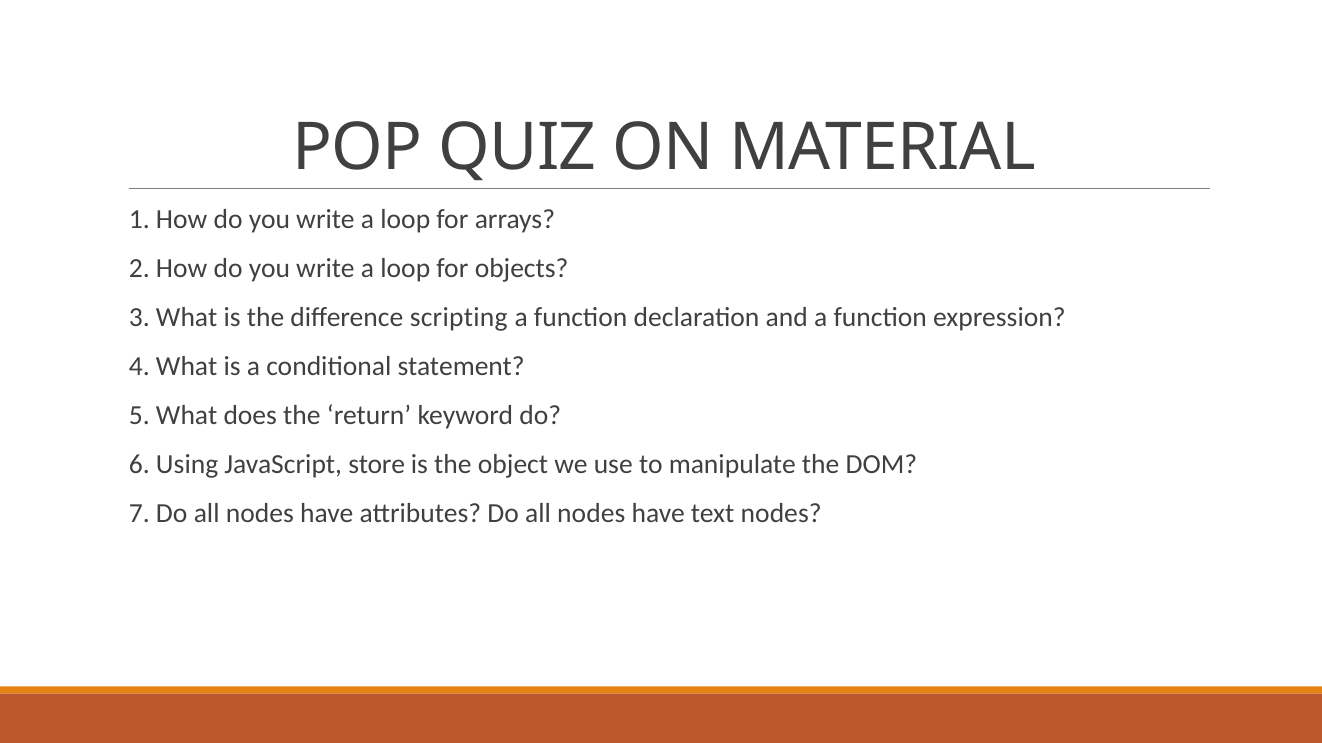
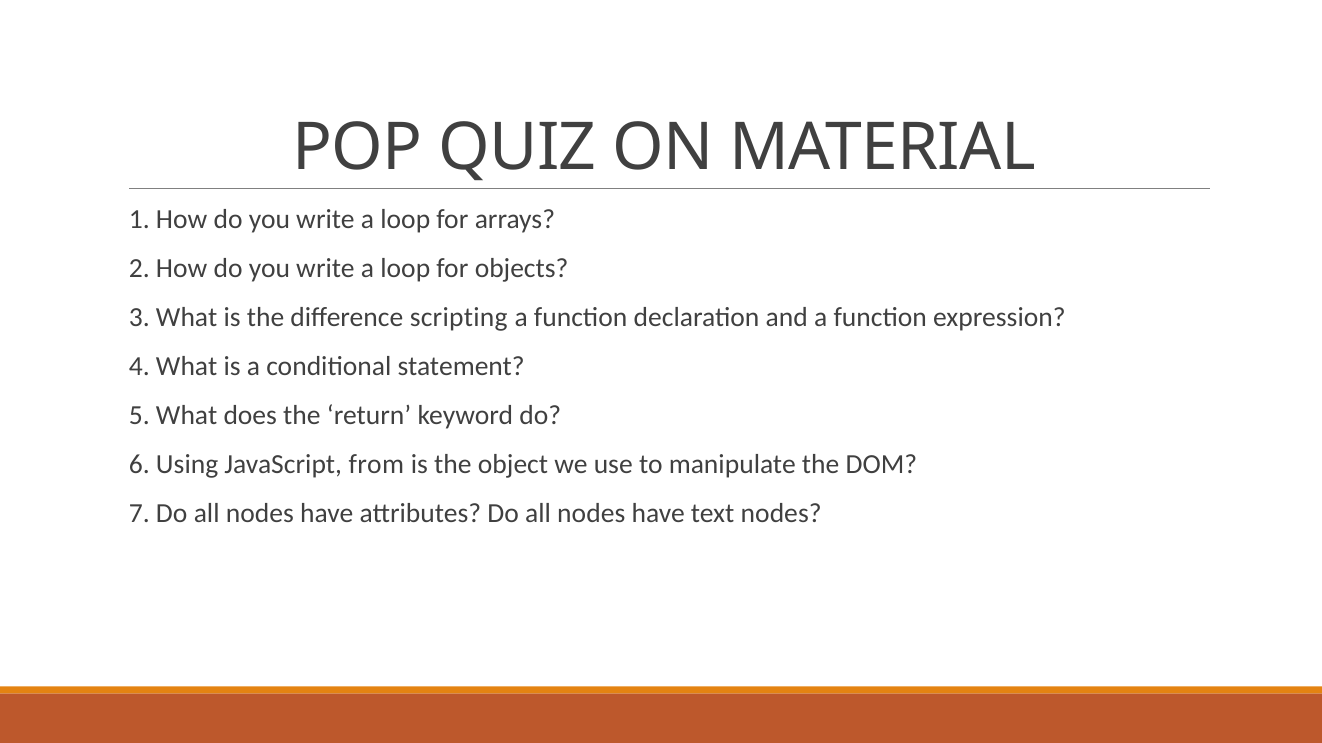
store: store -> from
